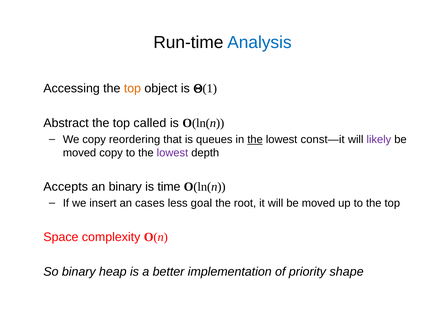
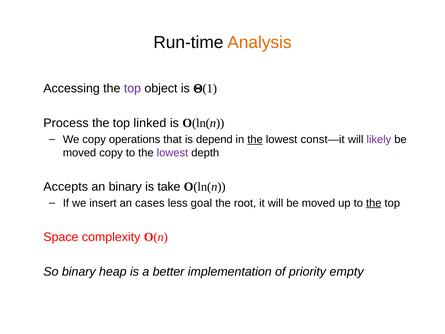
Analysis colour: blue -> orange
top at (132, 88) colour: orange -> purple
Abstract: Abstract -> Process
called: called -> linked
reordering: reordering -> operations
queues: queues -> depend
time: time -> take
the at (374, 203) underline: none -> present
shape: shape -> empty
